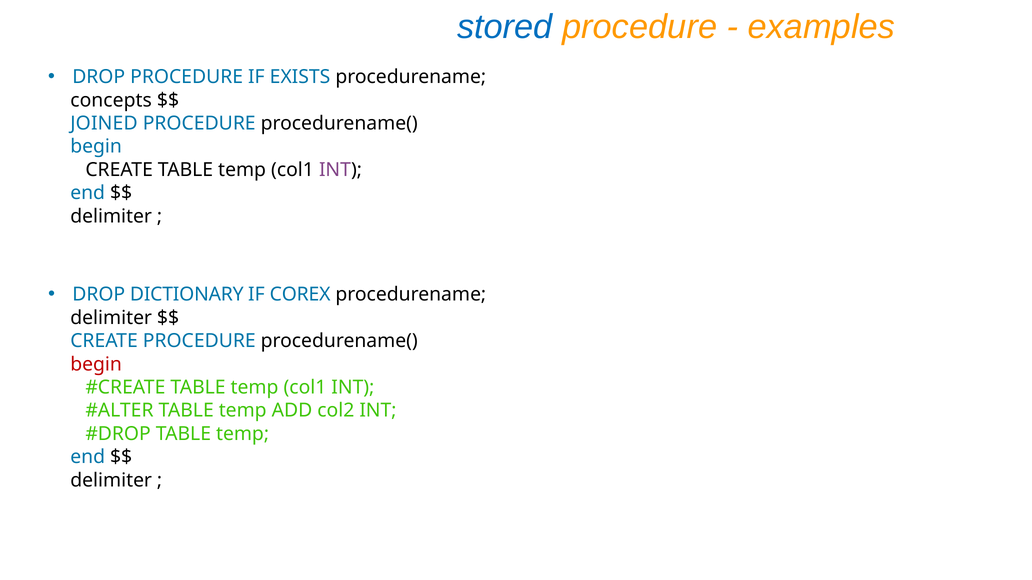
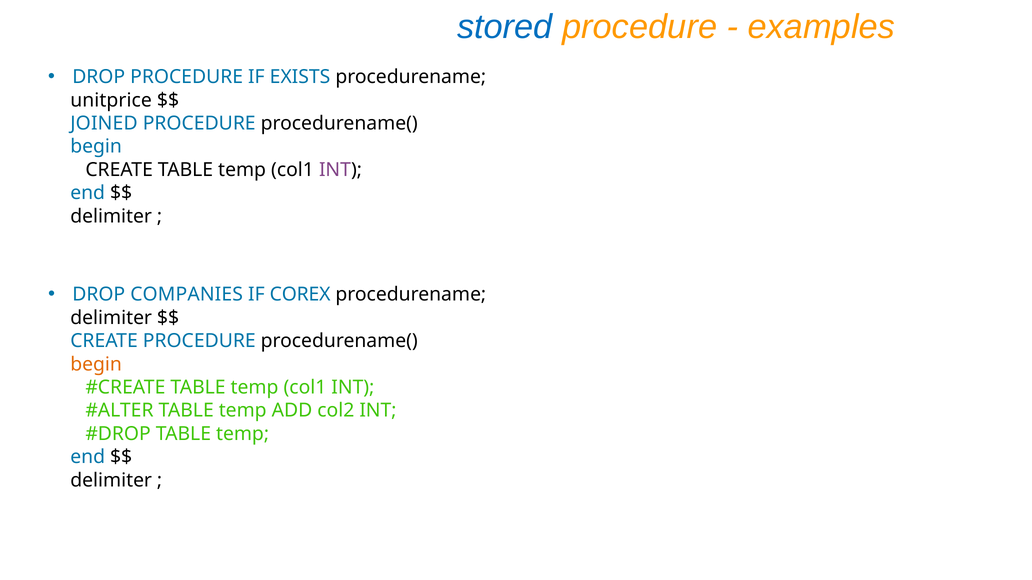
concepts: concepts -> unitprice
DICTIONARY: DICTIONARY -> COMPANIES
begin at (96, 364) colour: red -> orange
